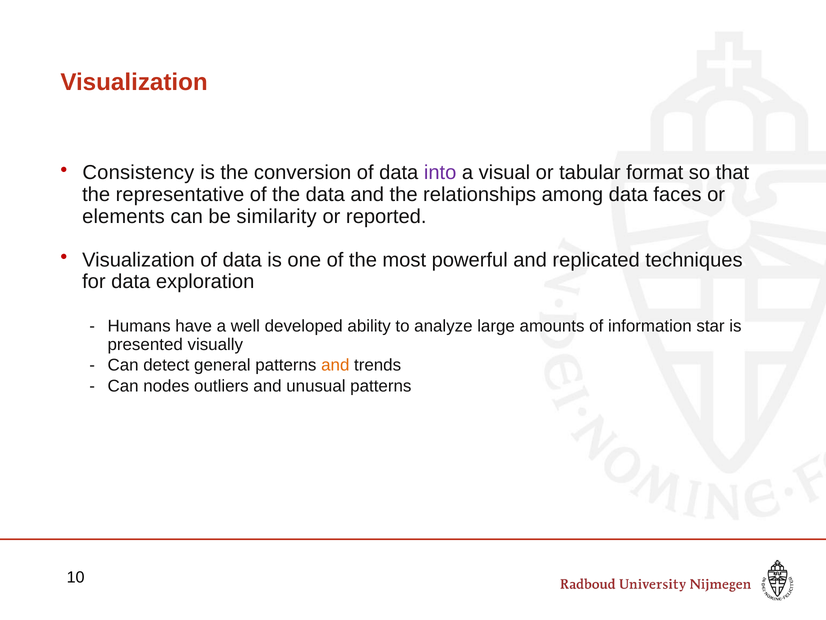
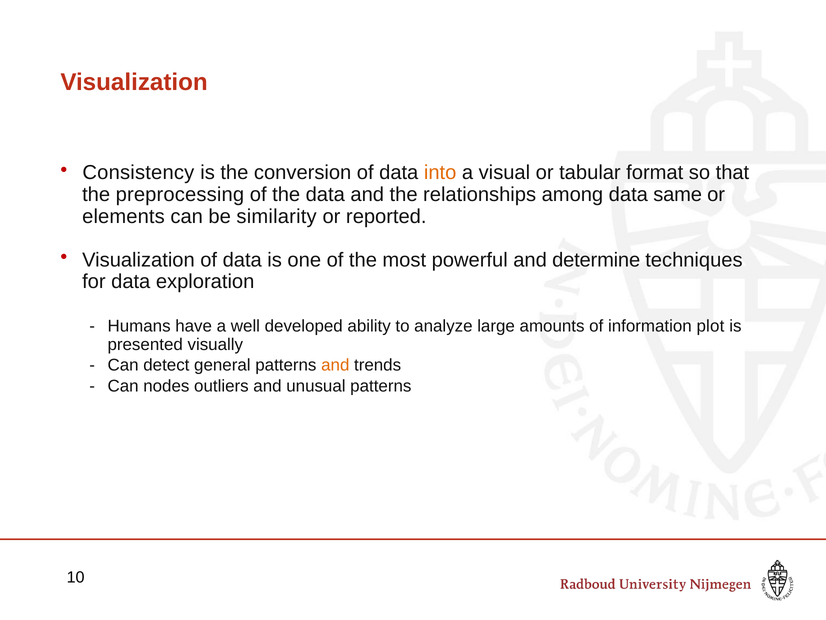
into colour: purple -> orange
representative: representative -> preprocessing
faces: faces -> same
replicated: replicated -> determine
star: star -> plot
